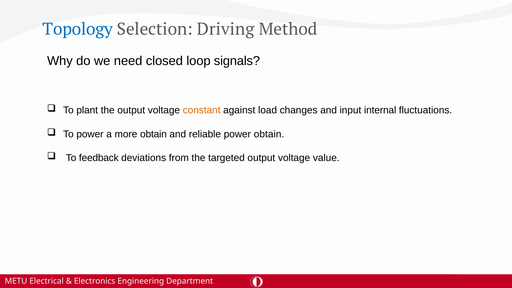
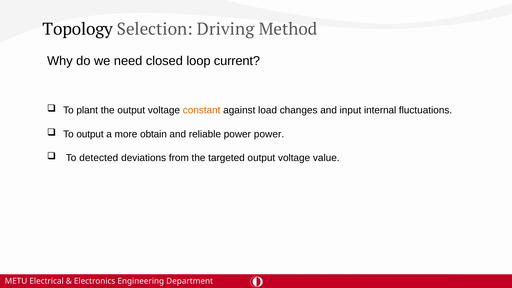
Topology colour: blue -> black
signals: signals -> current
To power: power -> output
power obtain: obtain -> power
feedback: feedback -> detected
